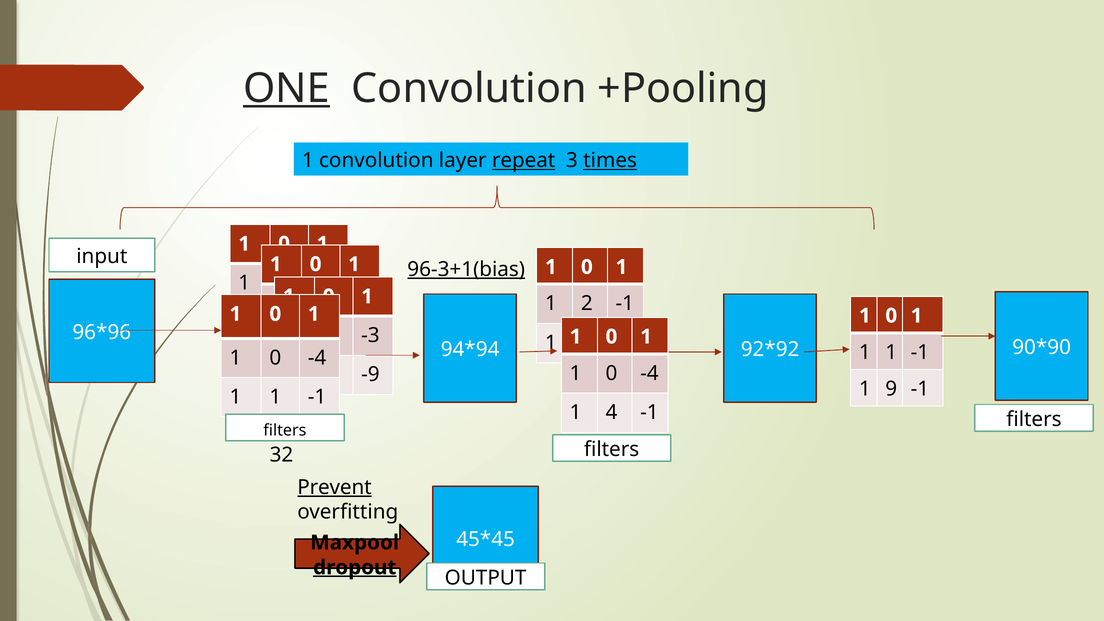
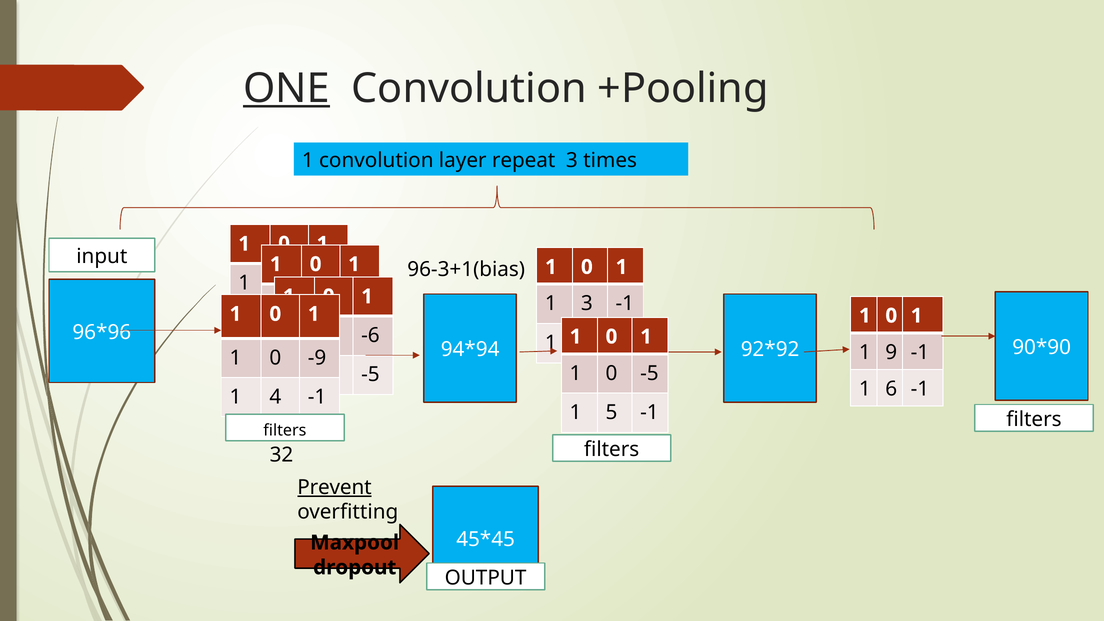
repeat underline: present -> none
times underline: present -> none
96-3+1(bias underline: present -> none
1 2: 2 -> 3
-3: -3 -> -6
1 at (891, 352): 1 -> 9
-4 at (317, 358): -4 -> -9
-4 at (649, 373): -4 -> -5
-9 at (370, 375): -9 -> -5
9: 9 -> 6
1 at (275, 397): 1 -> 4
4: 4 -> 5
dropout underline: present -> none
